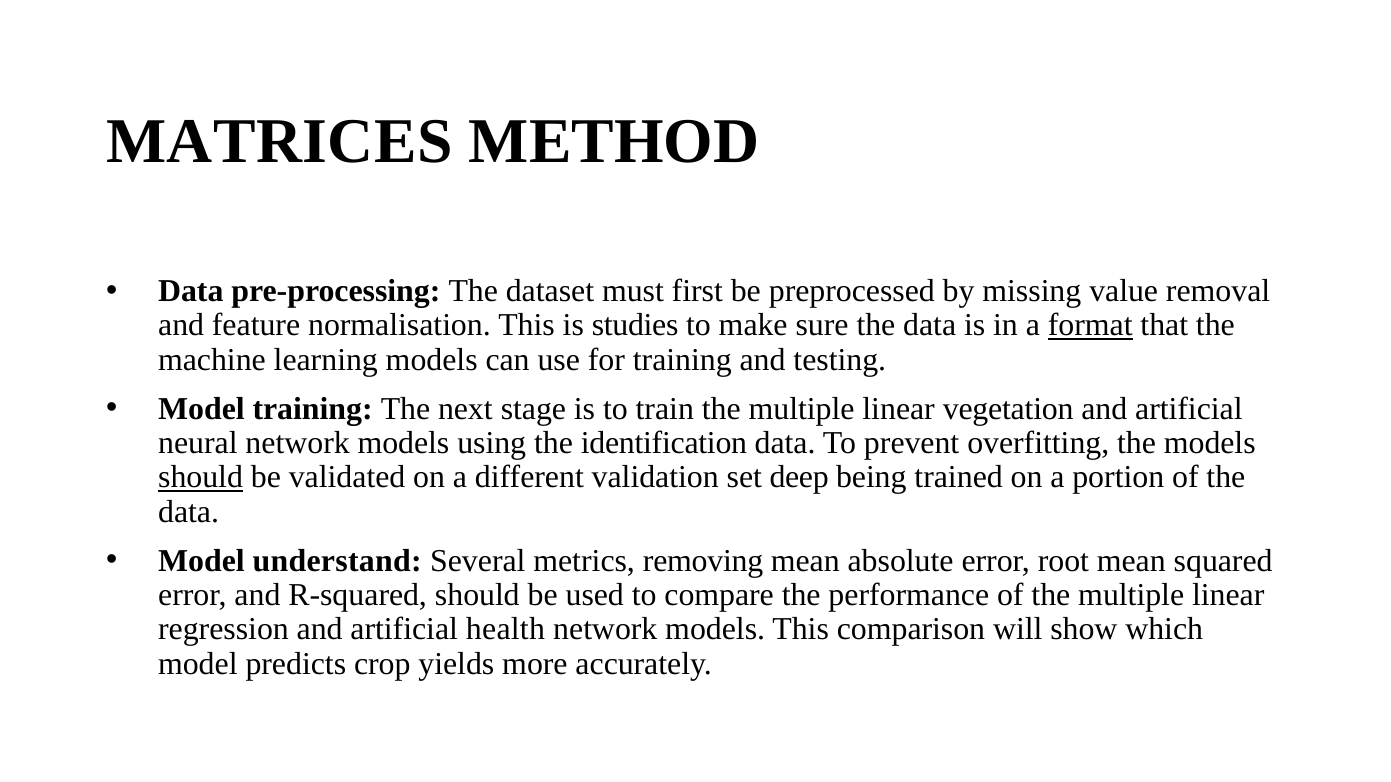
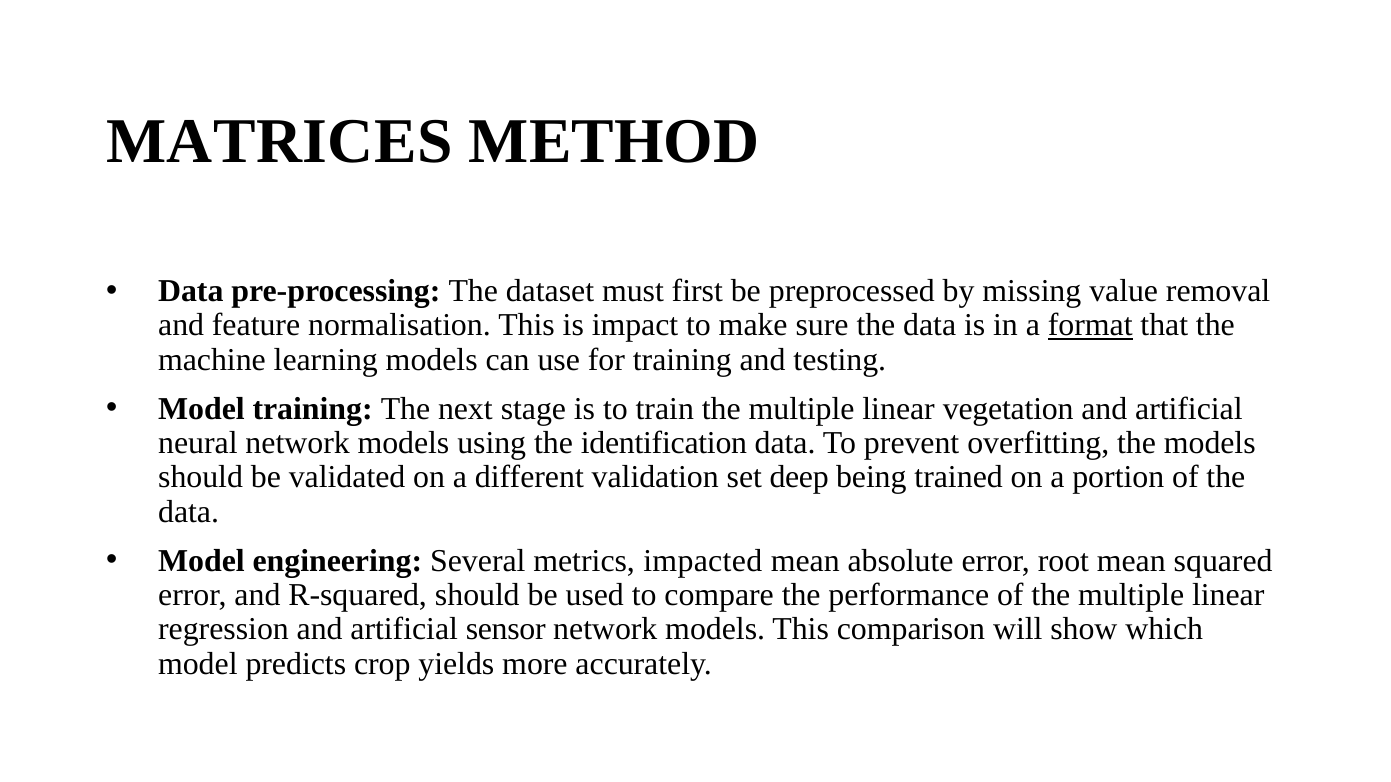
studies: studies -> impact
should at (201, 478) underline: present -> none
understand: understand -> engineering
removing: removing -> impacted
health: health -> sensor
